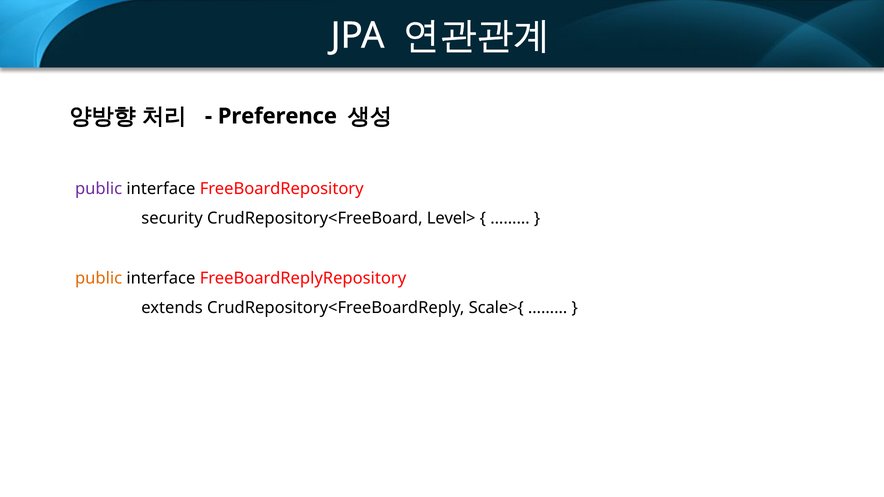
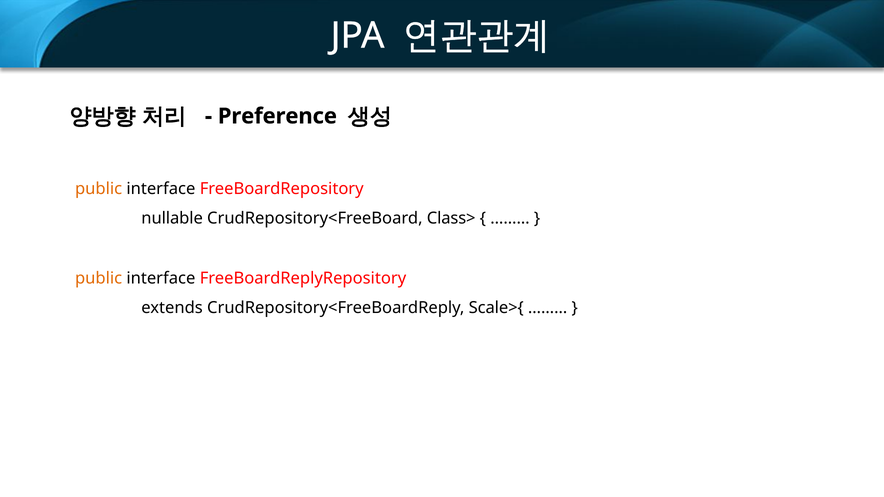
public at (99, 189) colour: purple -> orange
security: security -> nullable
Level>: Level> -> Class>
